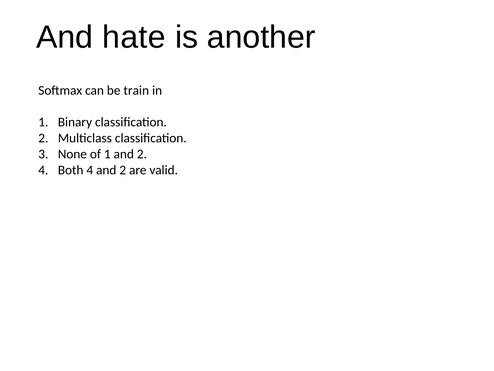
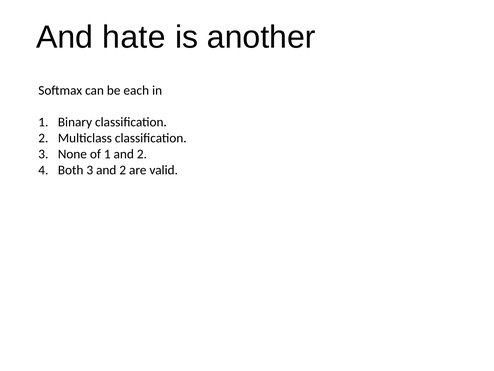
train: train -> each
Both 4: 4 -> 3
